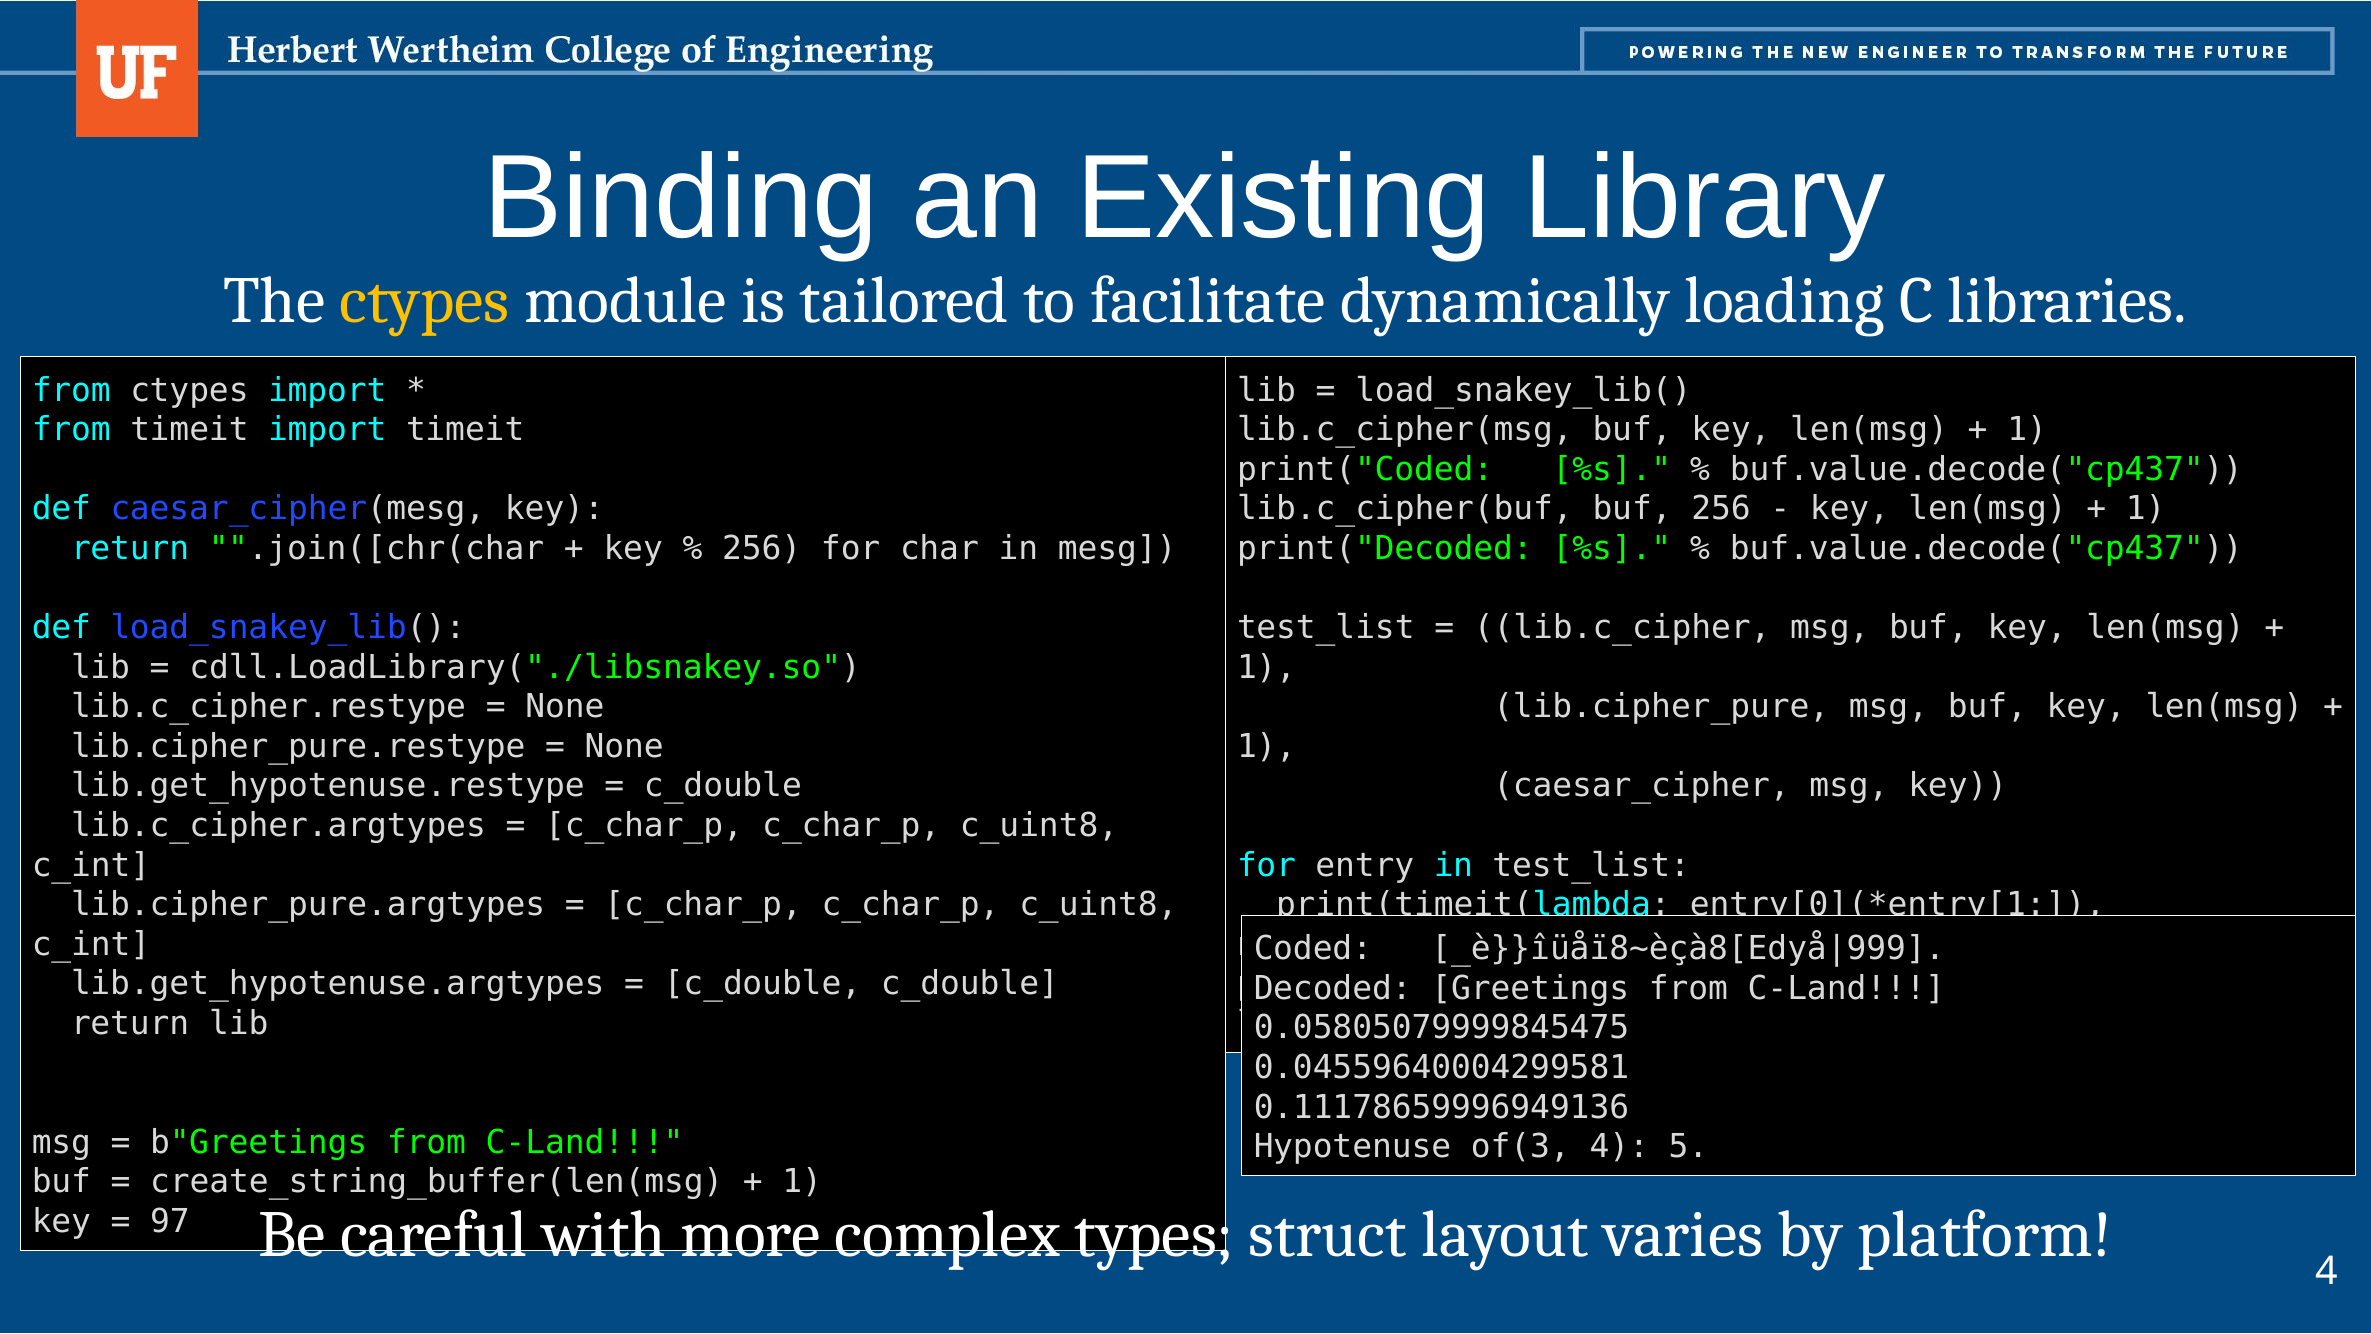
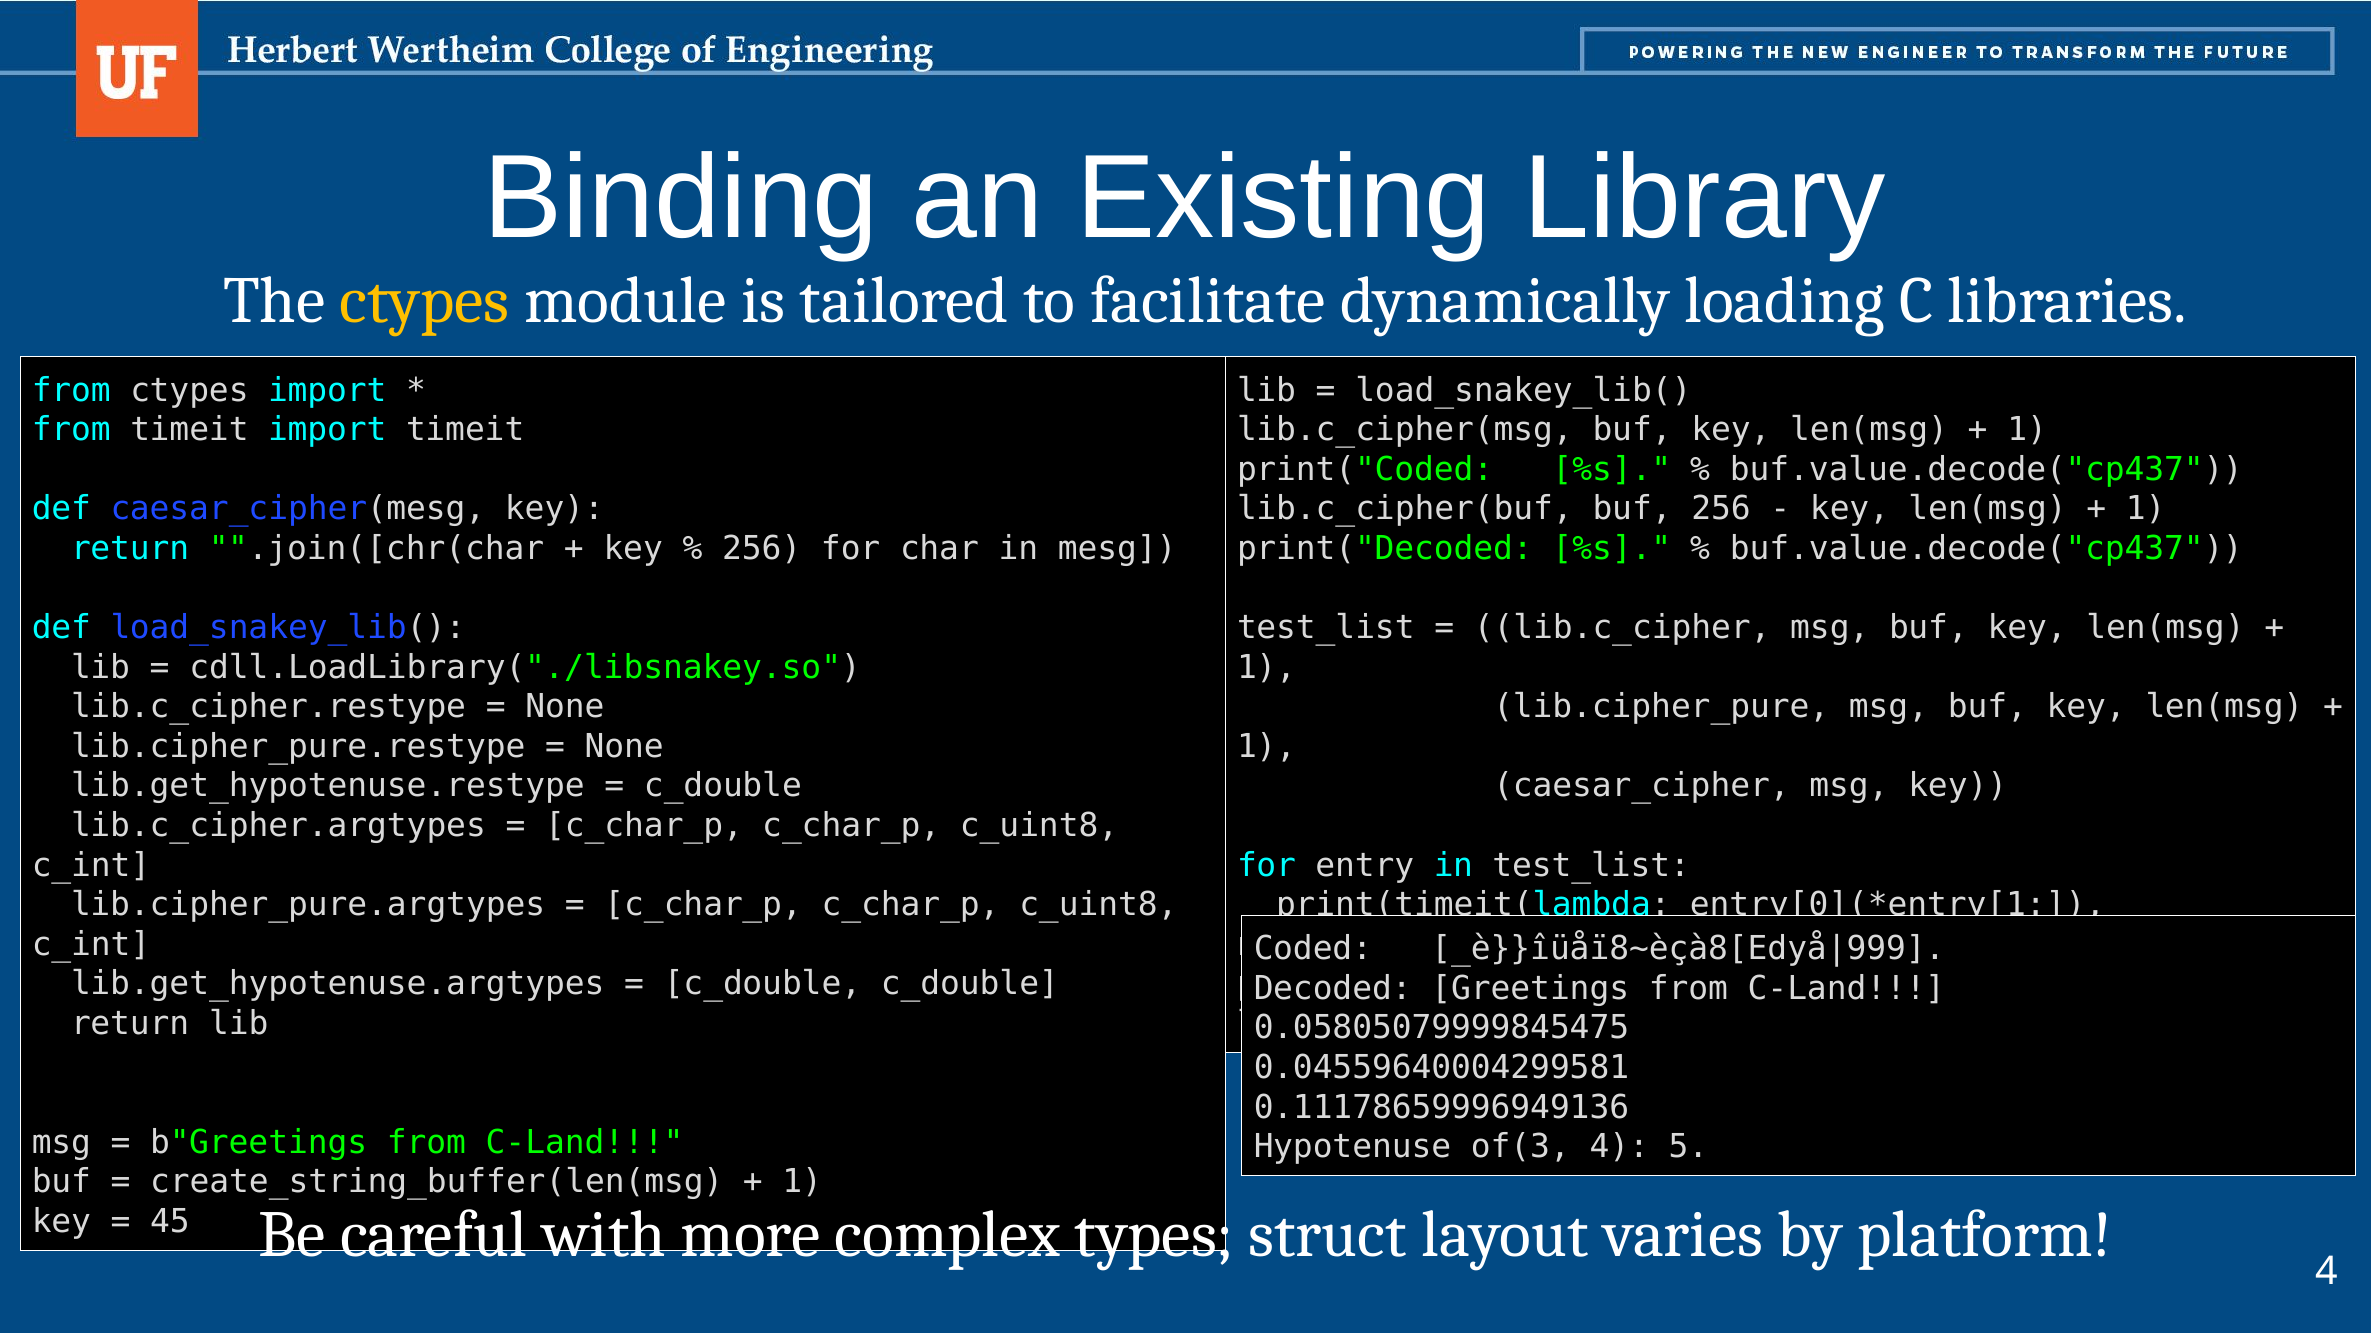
97: 97 -> 45
